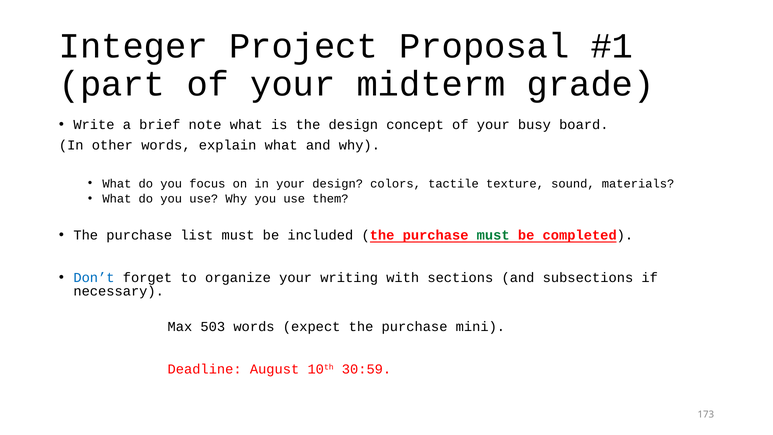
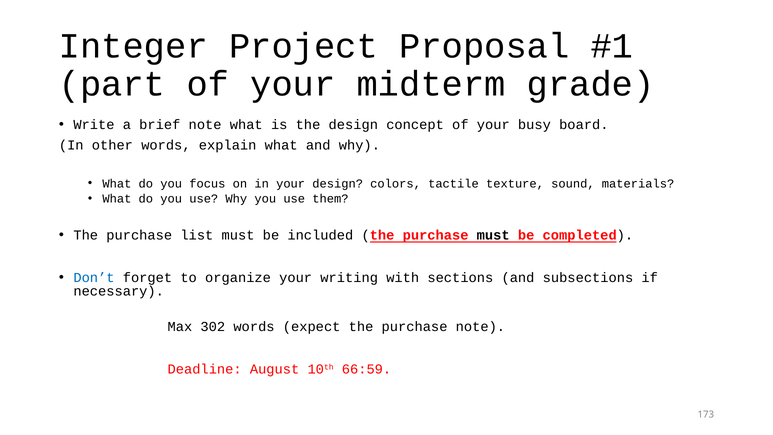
must at (493, 235) colour: green -> black
503: 503 -> 302
purchase mini: mini -> note
30:59: 30:59 -> 66:59
